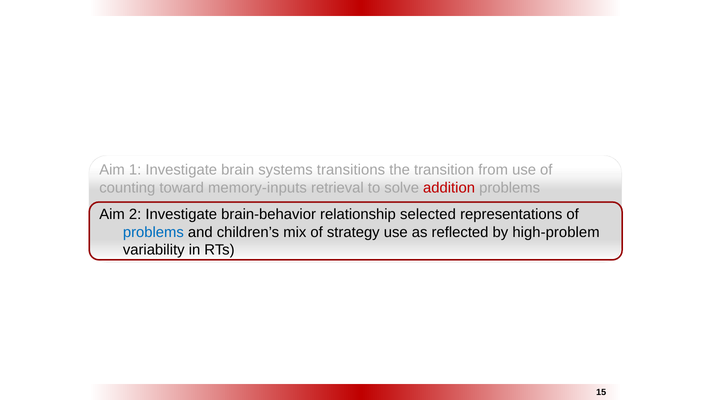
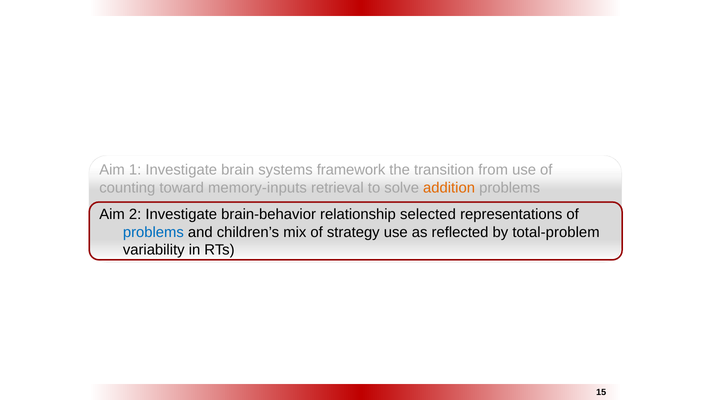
transitions: transitions -> framework
addition colour: red -> orange
high-problem: high-problem -> total-problem
